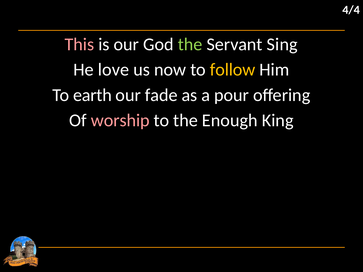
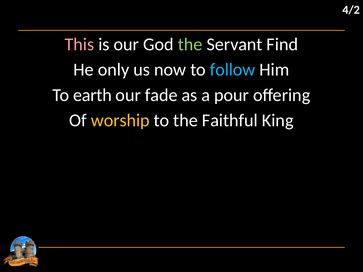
4/4: 4/4 -> 4/2
Sing: Sing -> Find
love: love -> only
follow colour: yellow -> light blue
worship colour: pink -> yellow
Enough: Enough -> Faithful
